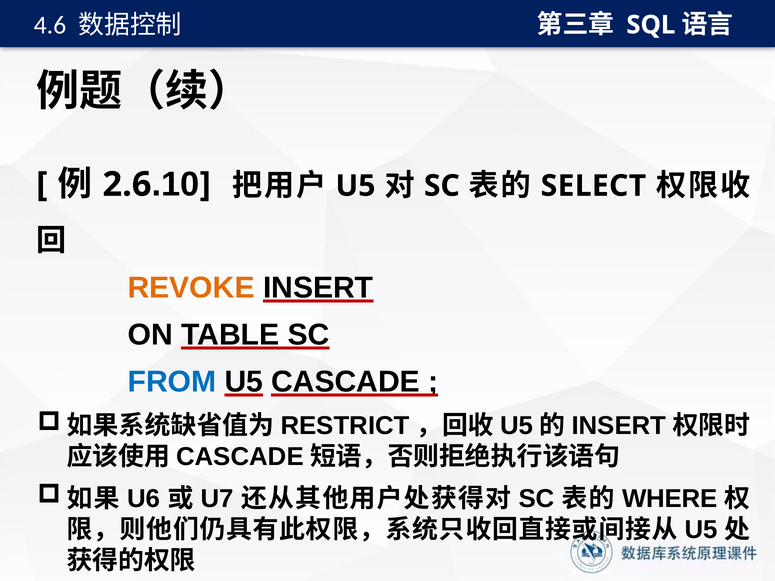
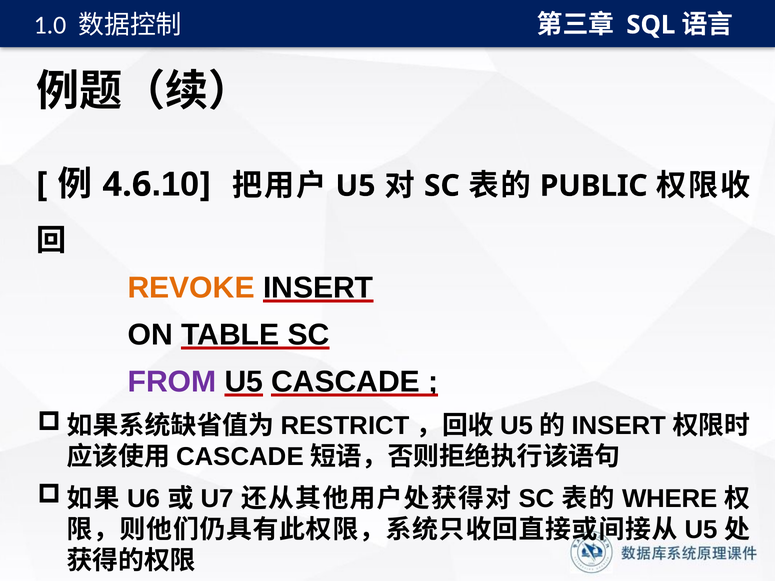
4.6: 4.6 -> 1.0
2.6: 2.6 -> 4.6
SELECT: SELECT -> PUBLIC
FROM colour: blue -> purple
